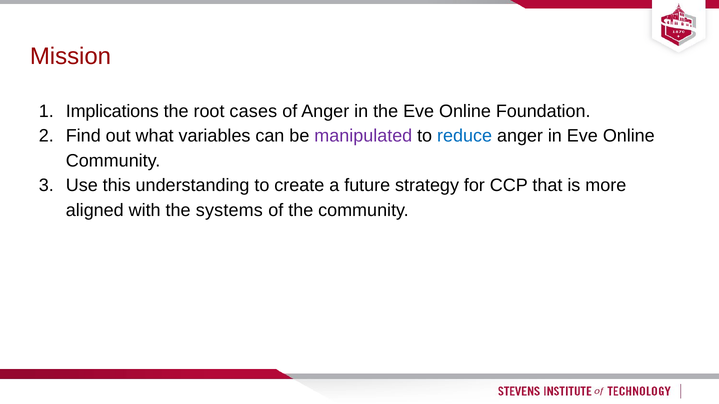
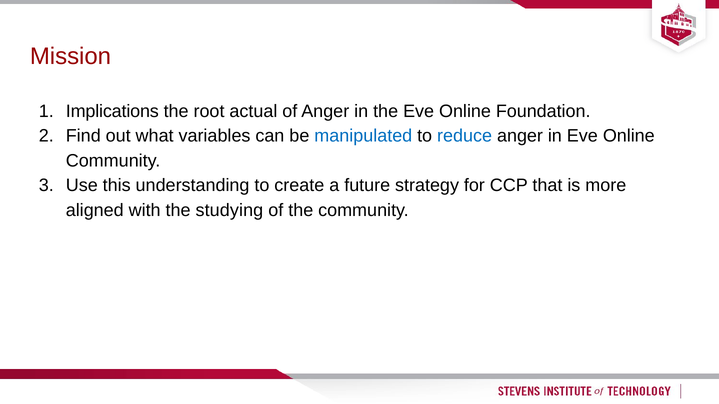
cases: cases -> actual
manipulated colour: purple -> blue
systems: systems -> studying
